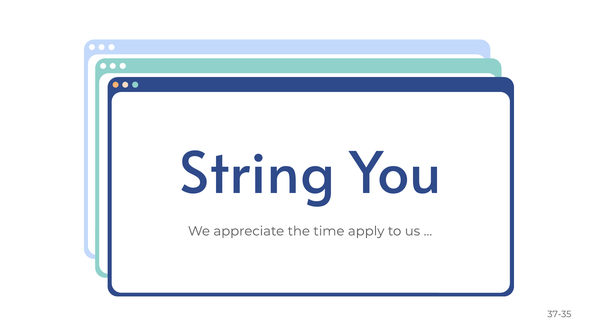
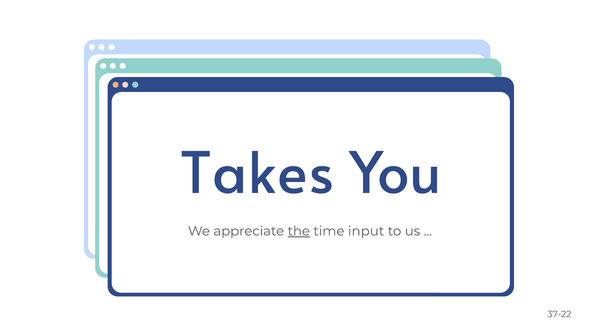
String: String -> Takes
the underline: none -> present
apply: apply -> input
37-35: 37-35 -> 37-22
